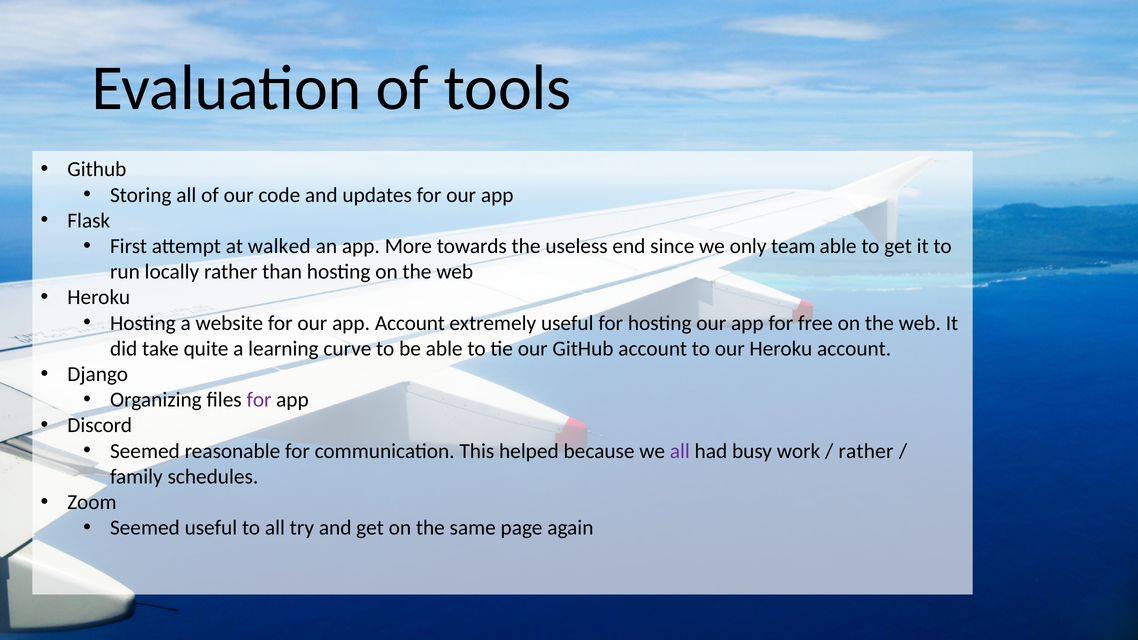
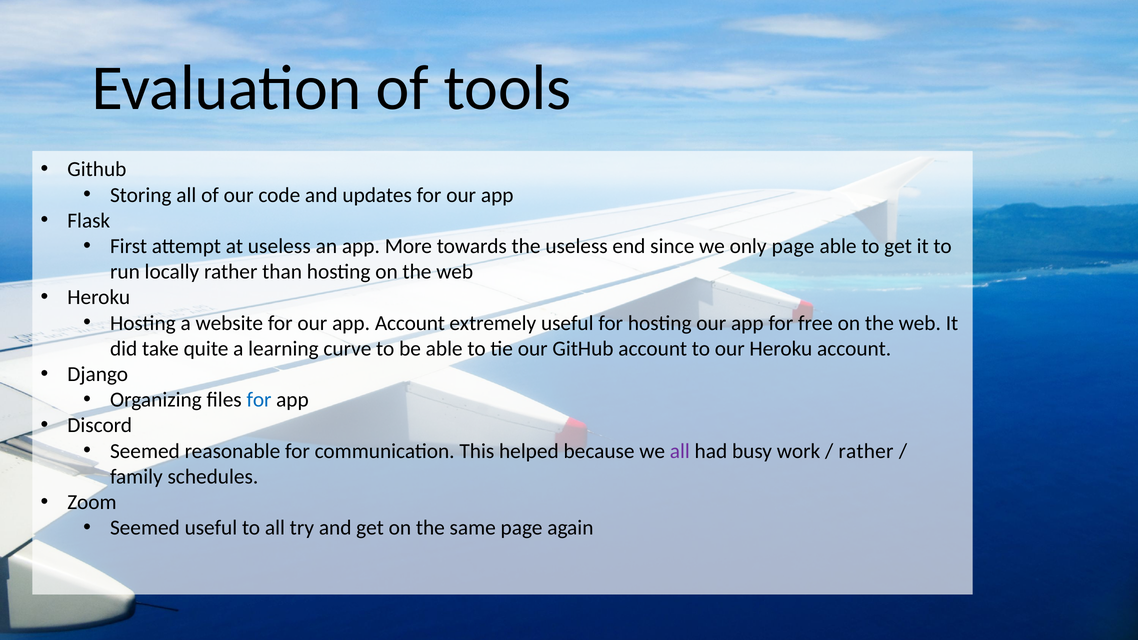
at walked: walked -> useless
only team: team -> page
for at (259, 400) colour: purple -> blue
